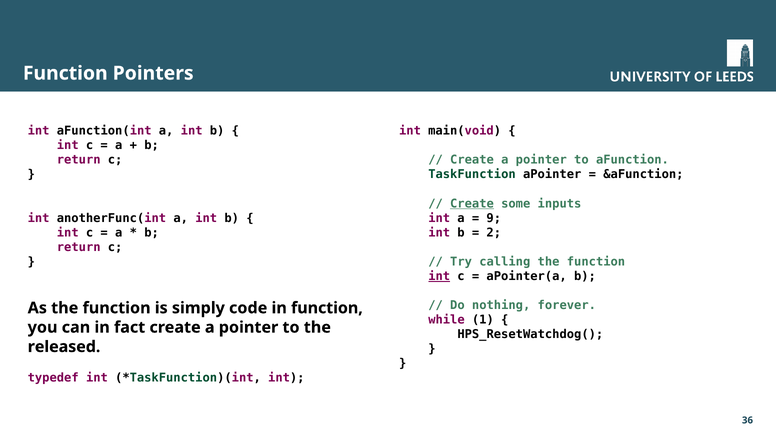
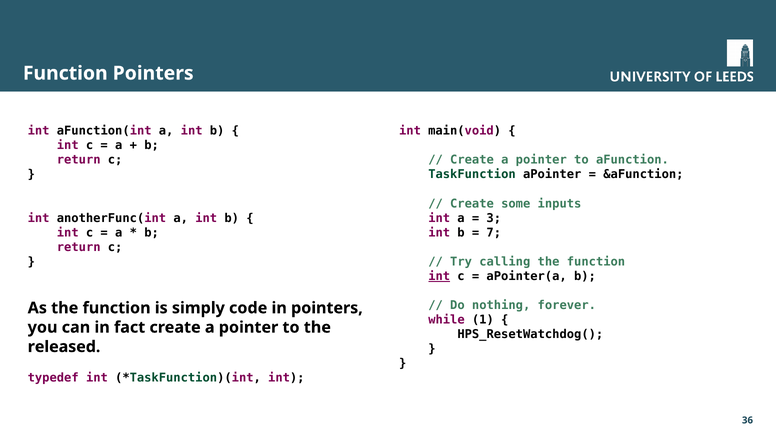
Create at (472, 204) underline: present -> none
9: 9 -> 3
2: 2 -> 7
in function: function -> pointers
